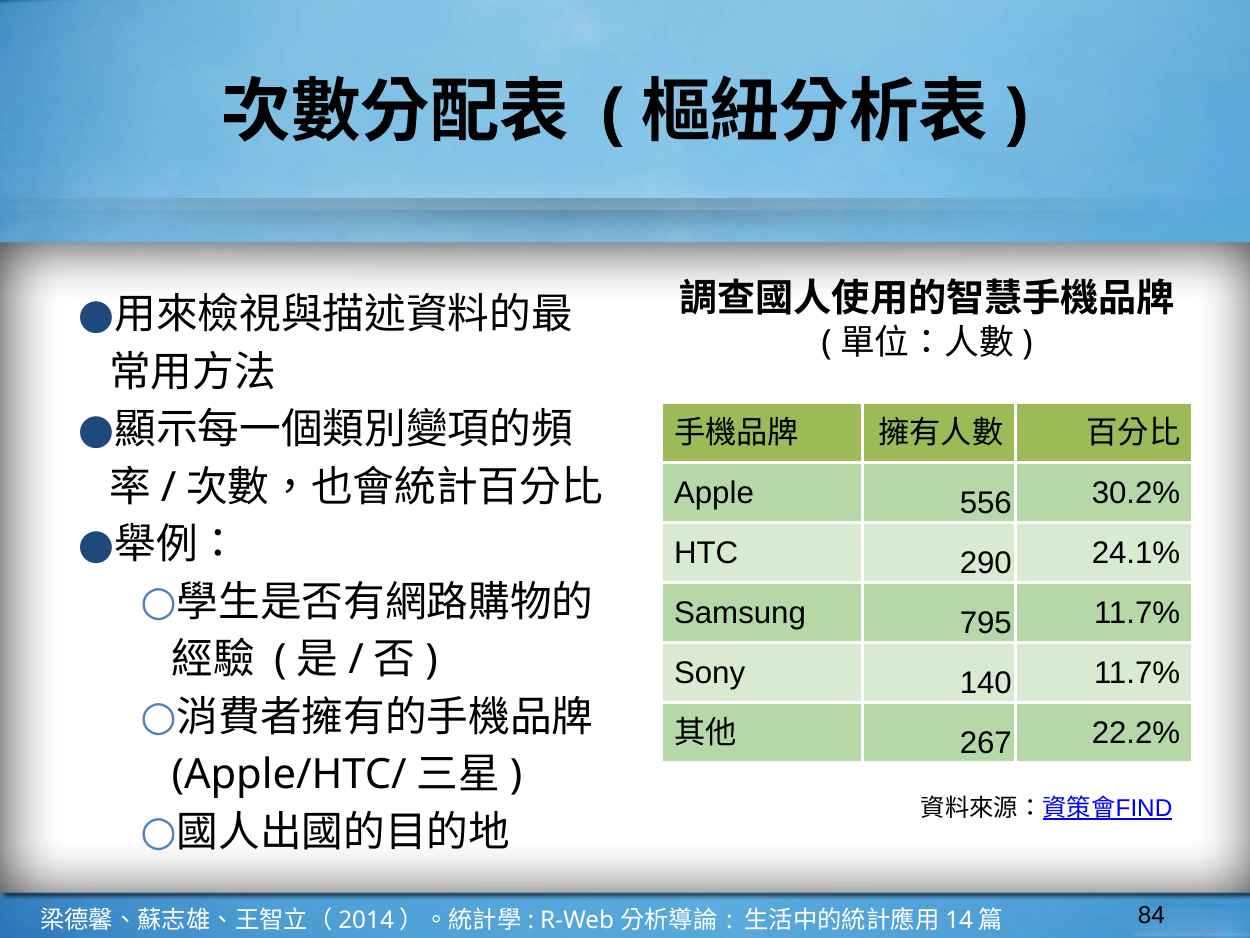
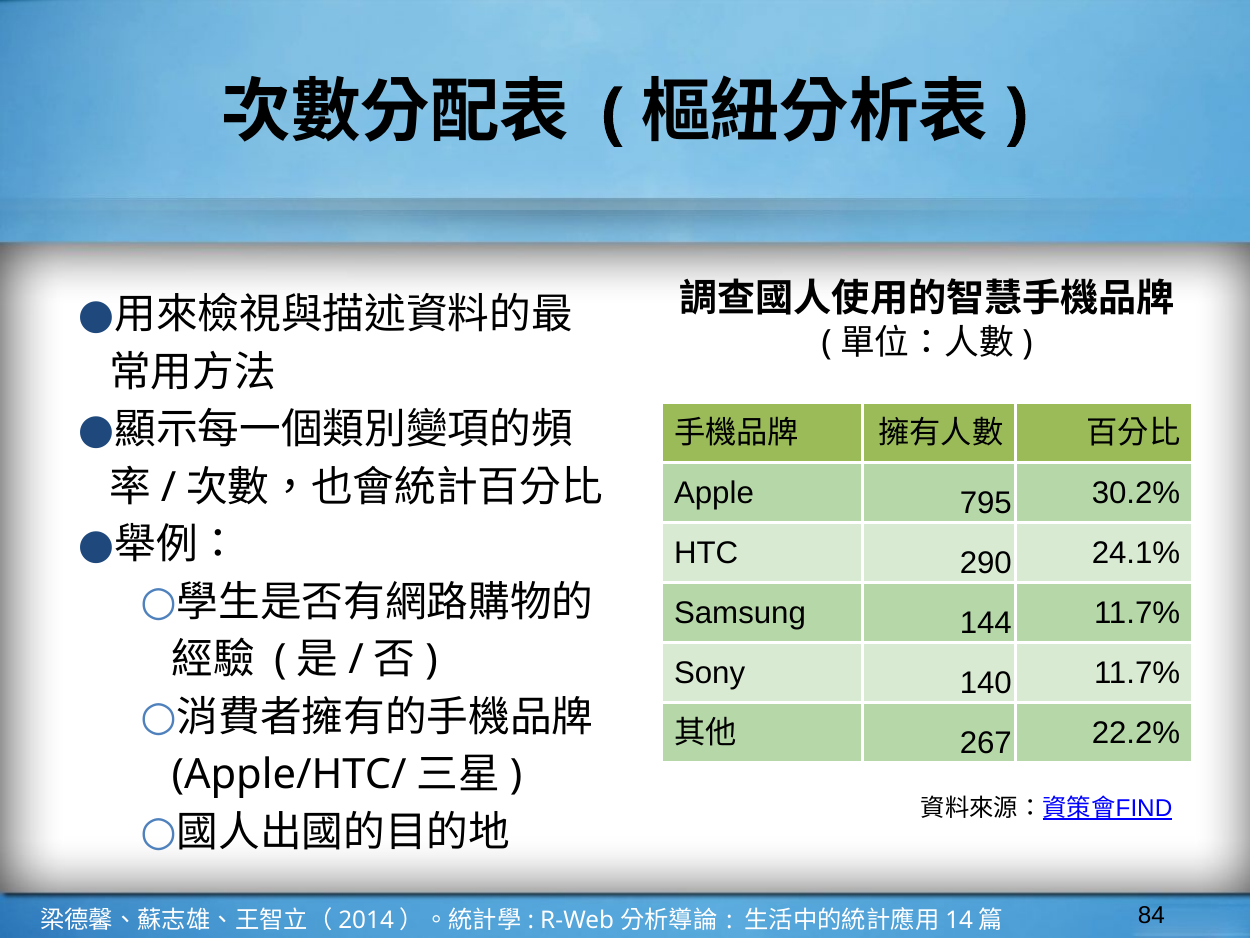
556: 556 -> 795
795: 795 -> 144
